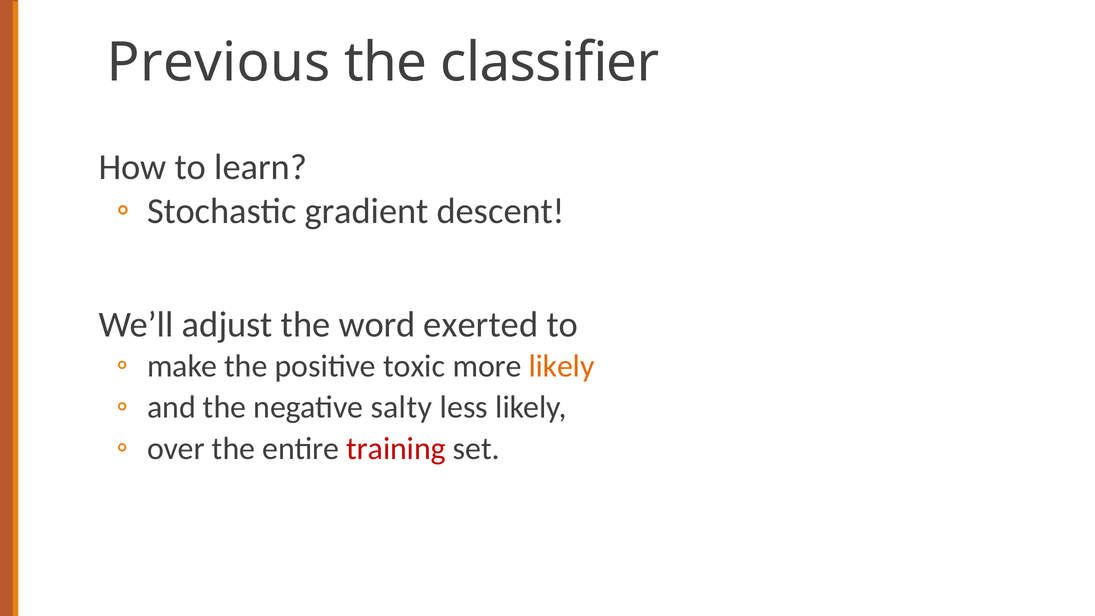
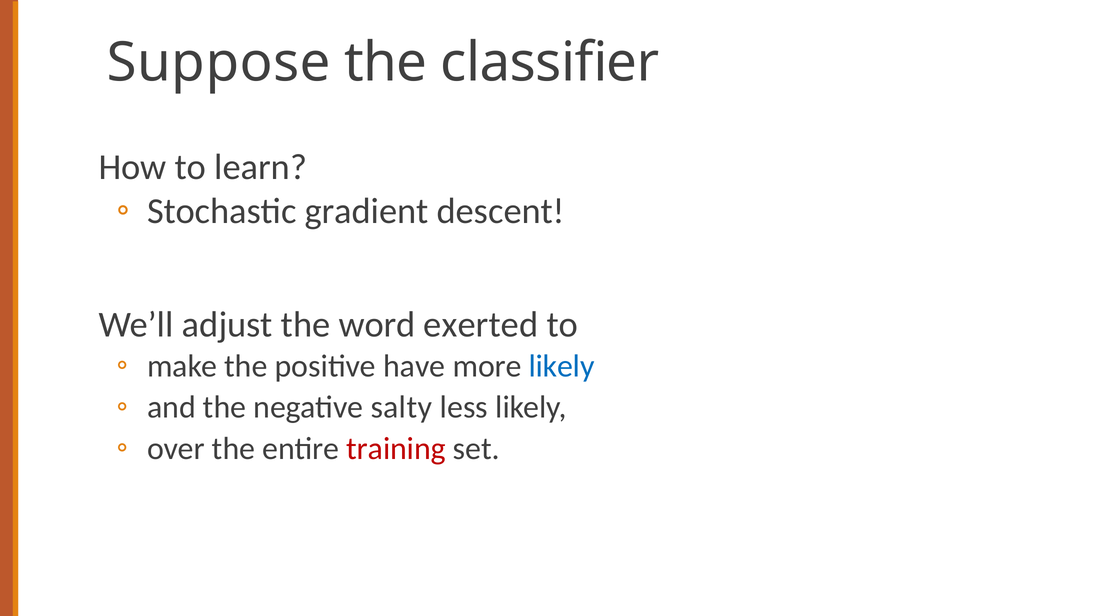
Previous: Previous -> Suppose
toxic: toxic -> have
likely at (562, 366) colour: orange -> blue
